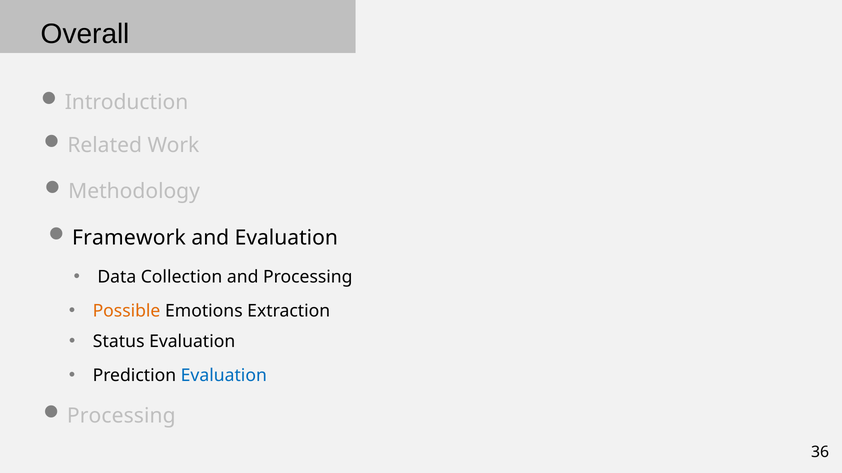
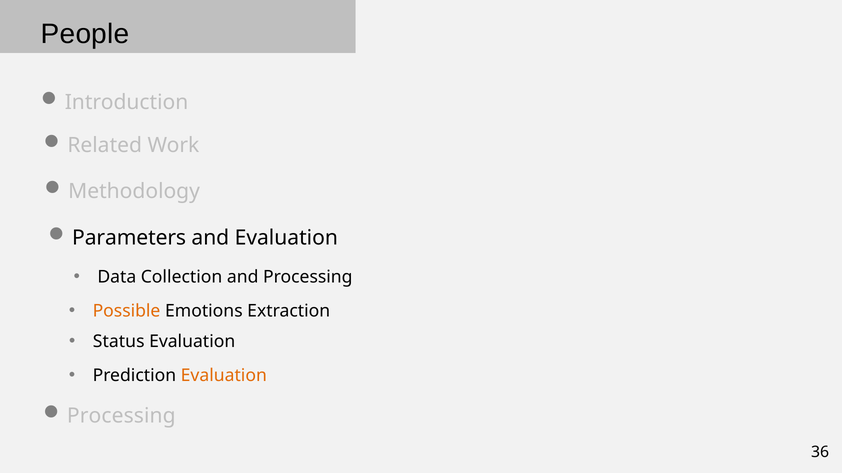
Overall: Overall -> People
Framework: Framework -> Parameters
Evaluation at (224, 376) colour: blue -> orange
